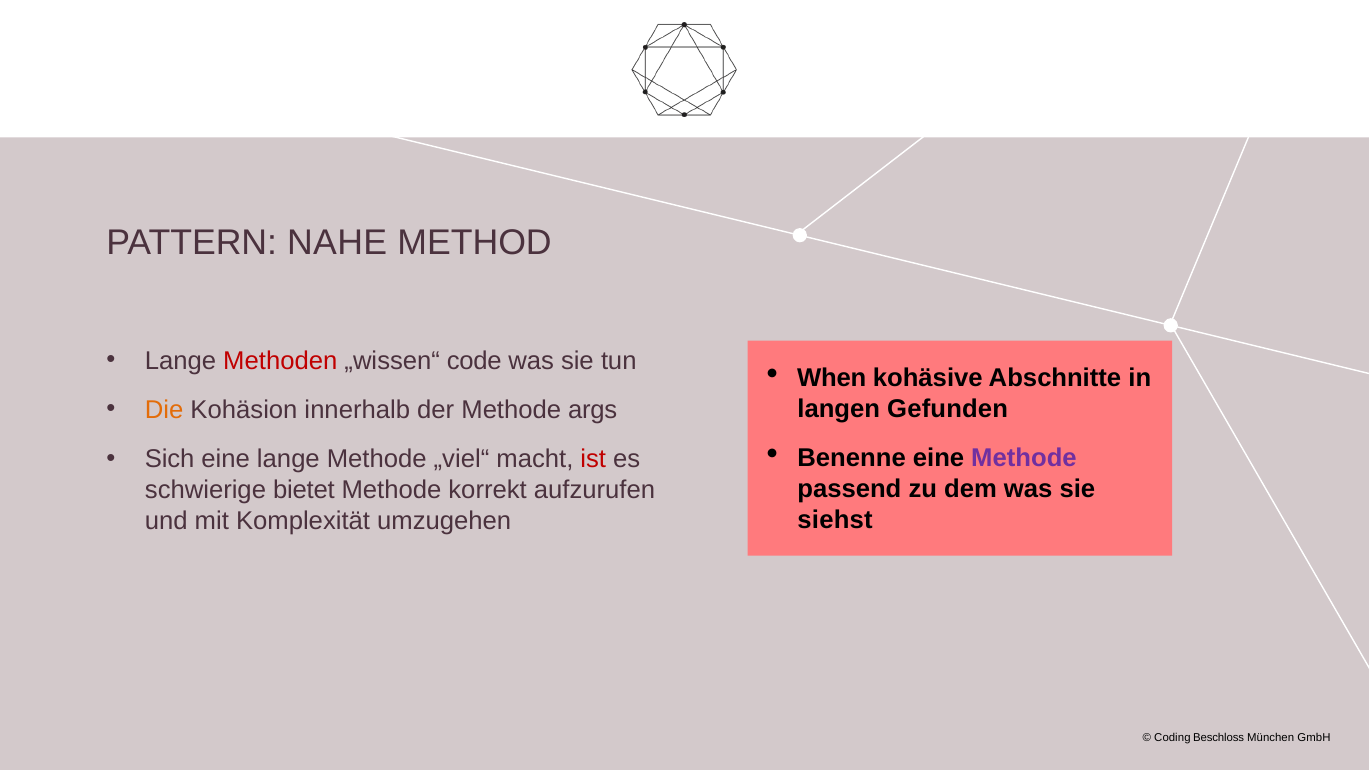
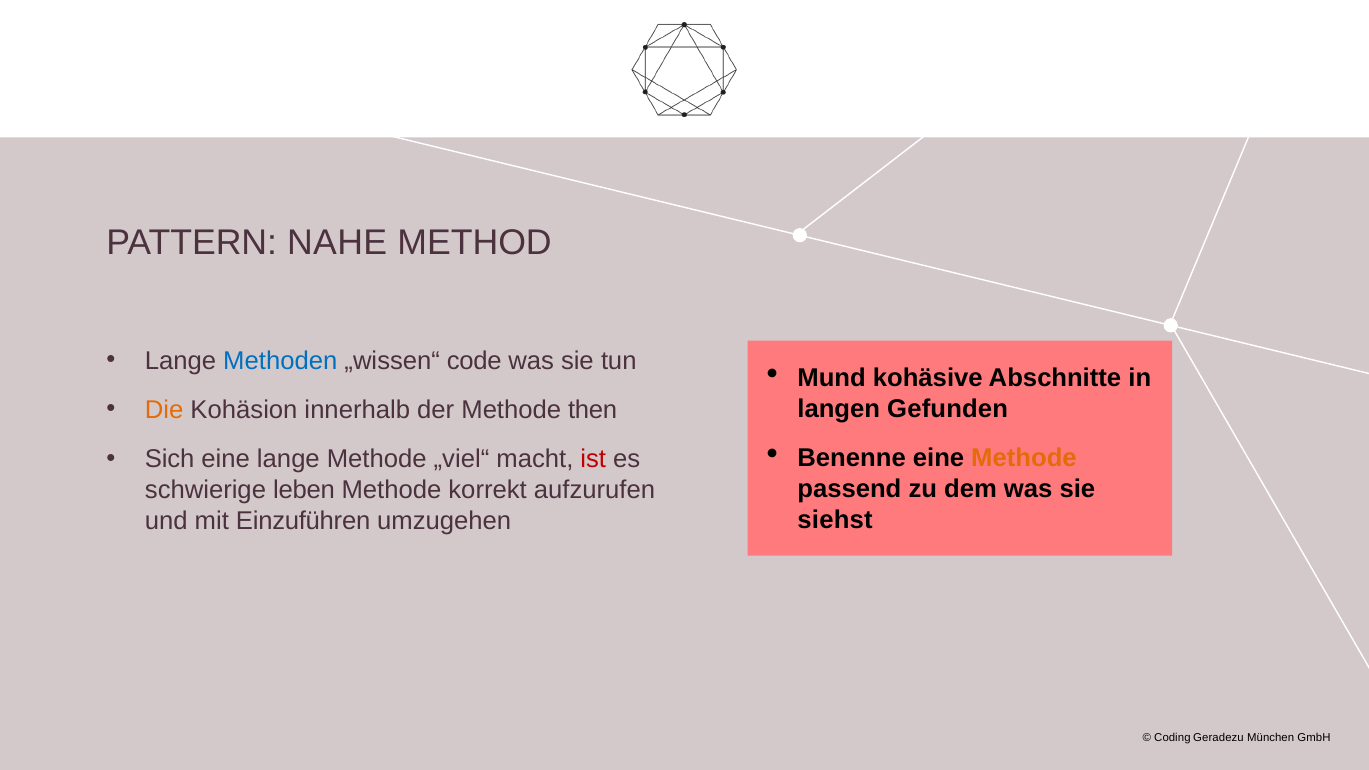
Methoden colour: red -> blue
When: When -> Mund
args: args -> then
Methode at (1024, 458) colour: purple -> orange
bietet: bietet -> leben
Komplexität: Komplexität -> Einzuführen
Beschloss: Beschloss -> Geradezu
